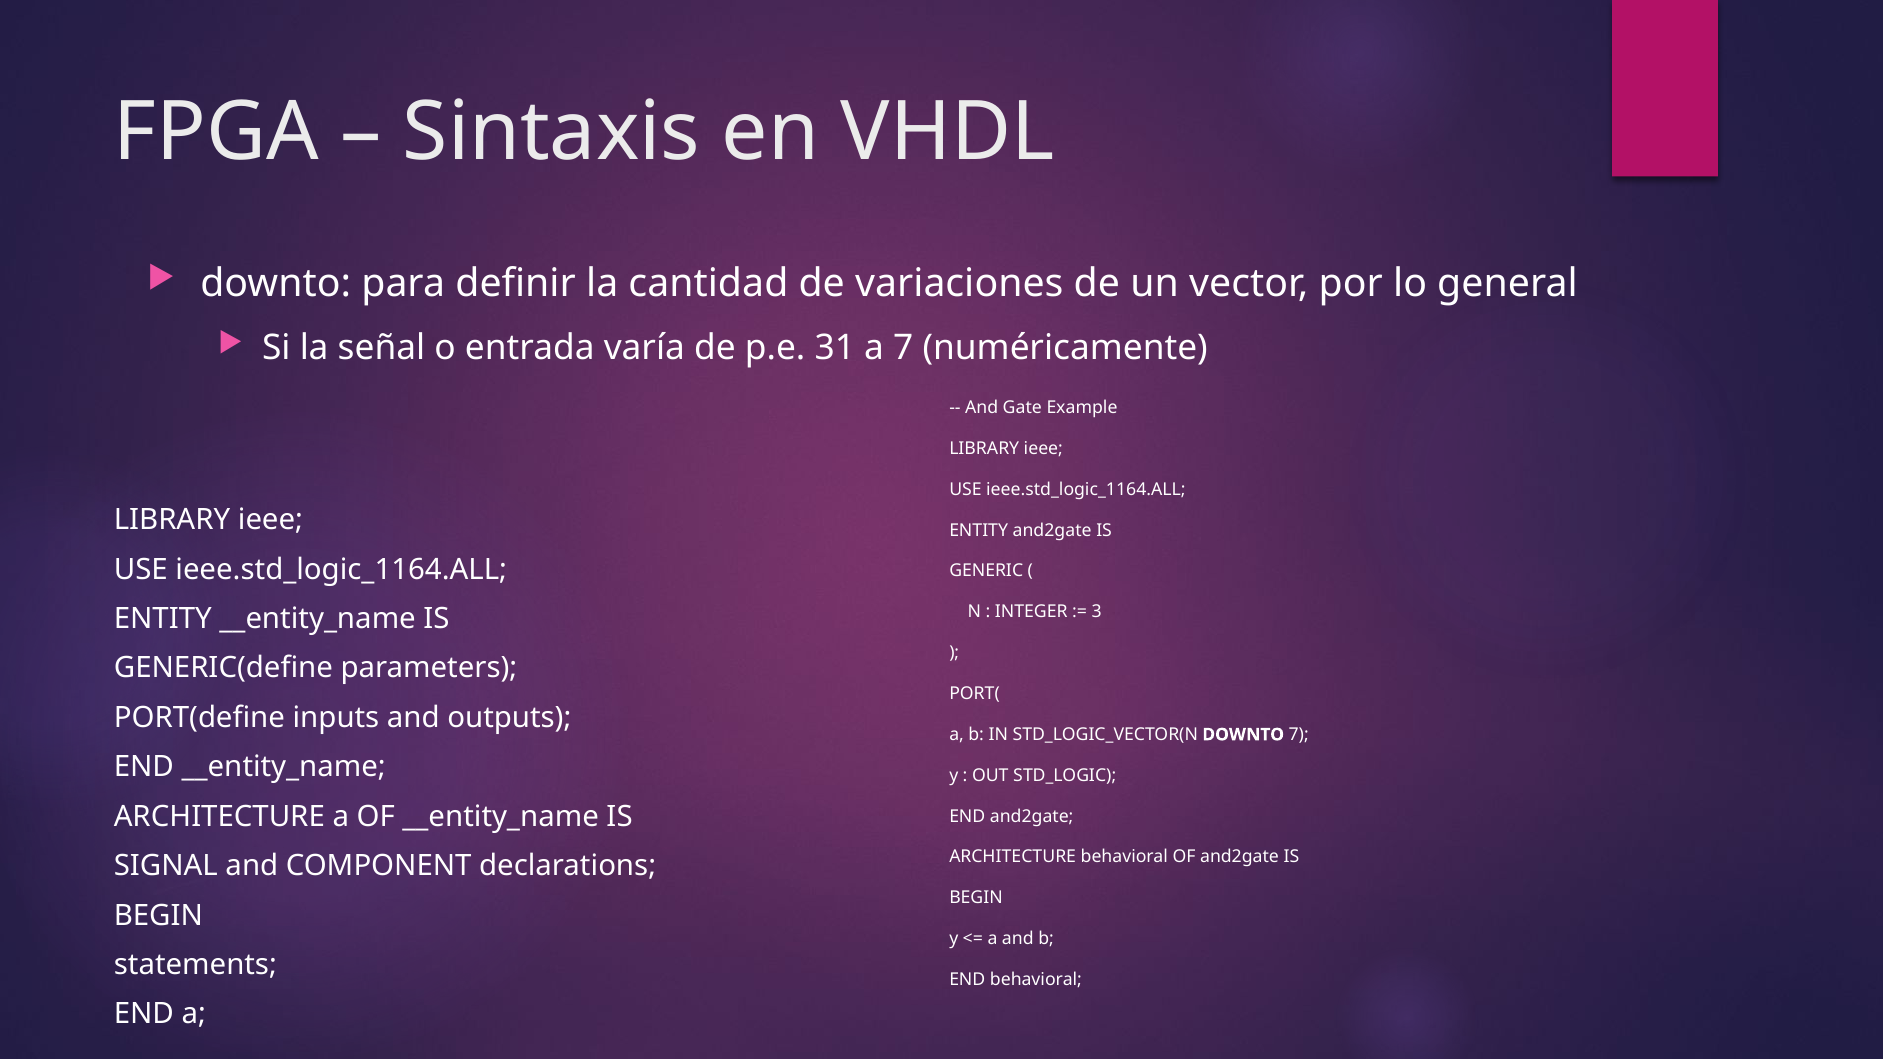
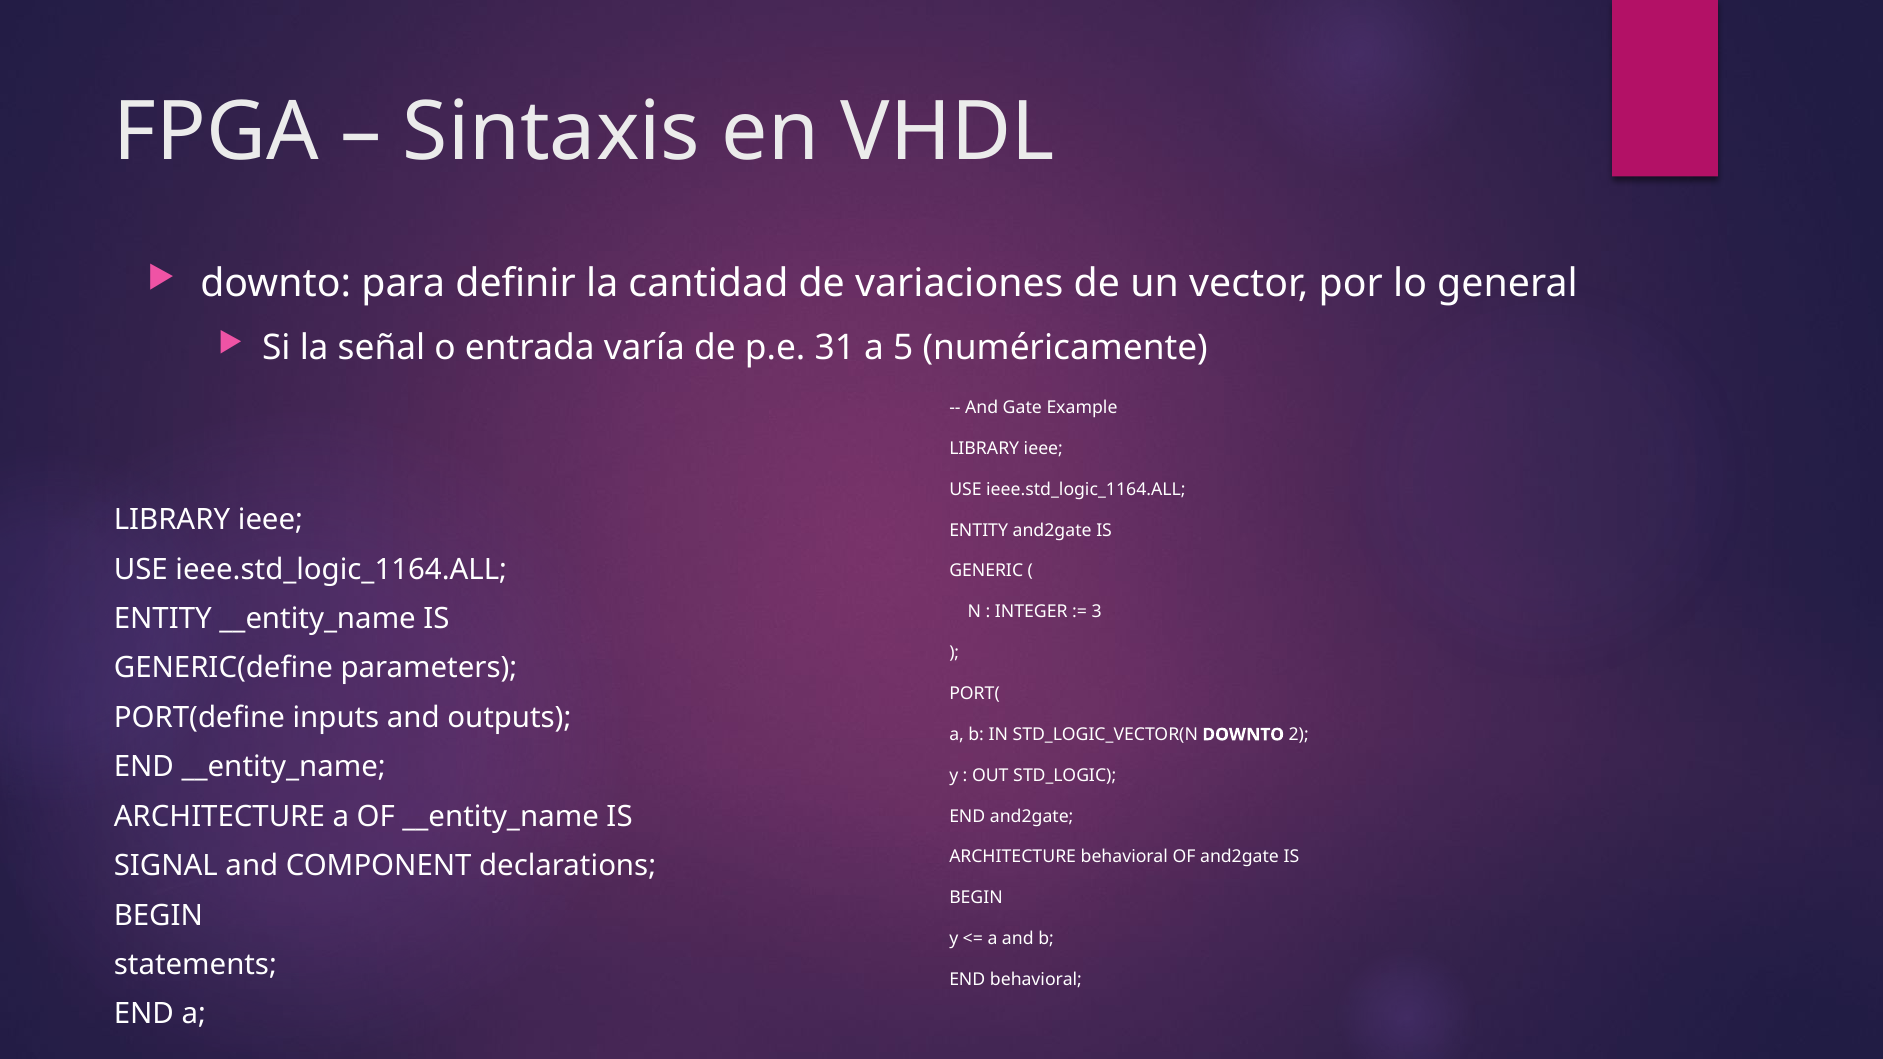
a 7: 7 -> 5
DOWNTO 7: 7 -> 2
